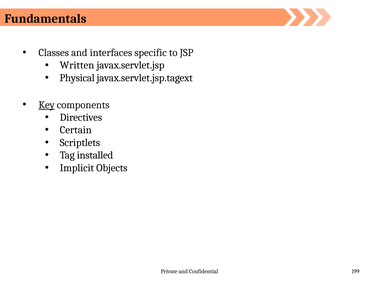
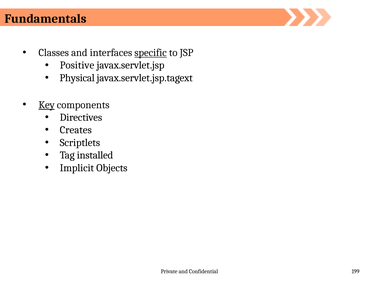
specific underline: none -> present
Written: Written -> Positive
Certain: Certain -> Creates
